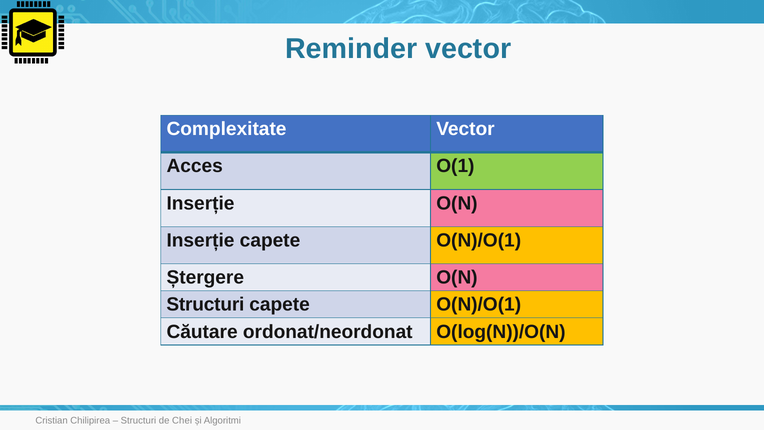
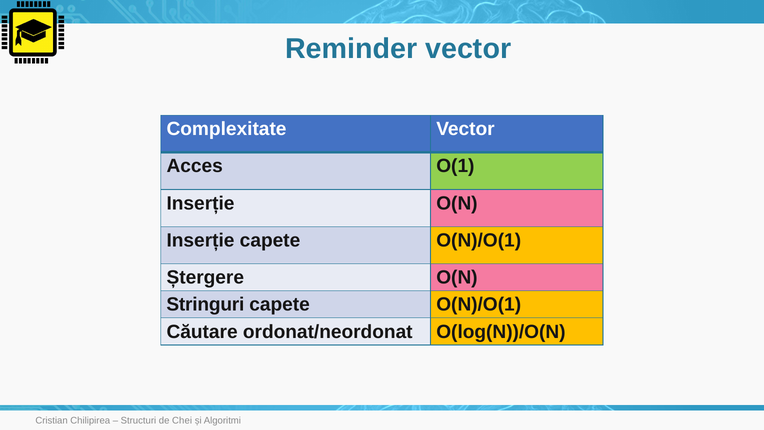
Structuri at (205, 304): Structuri -> Stringuri
